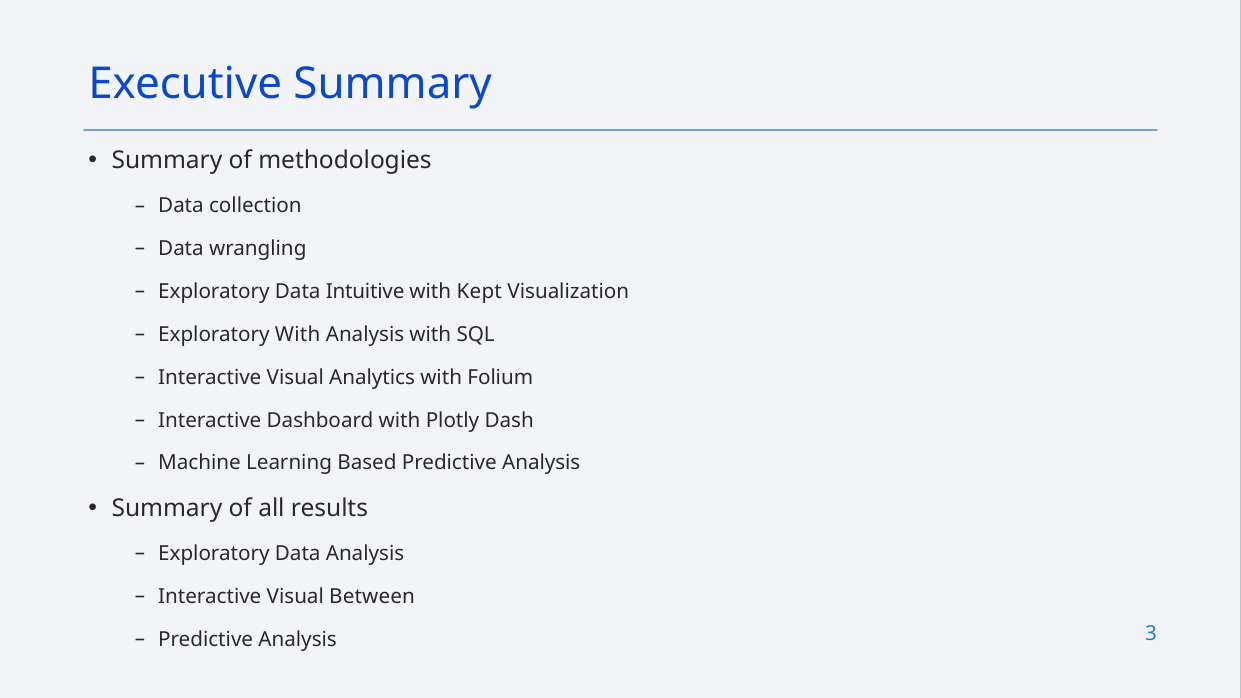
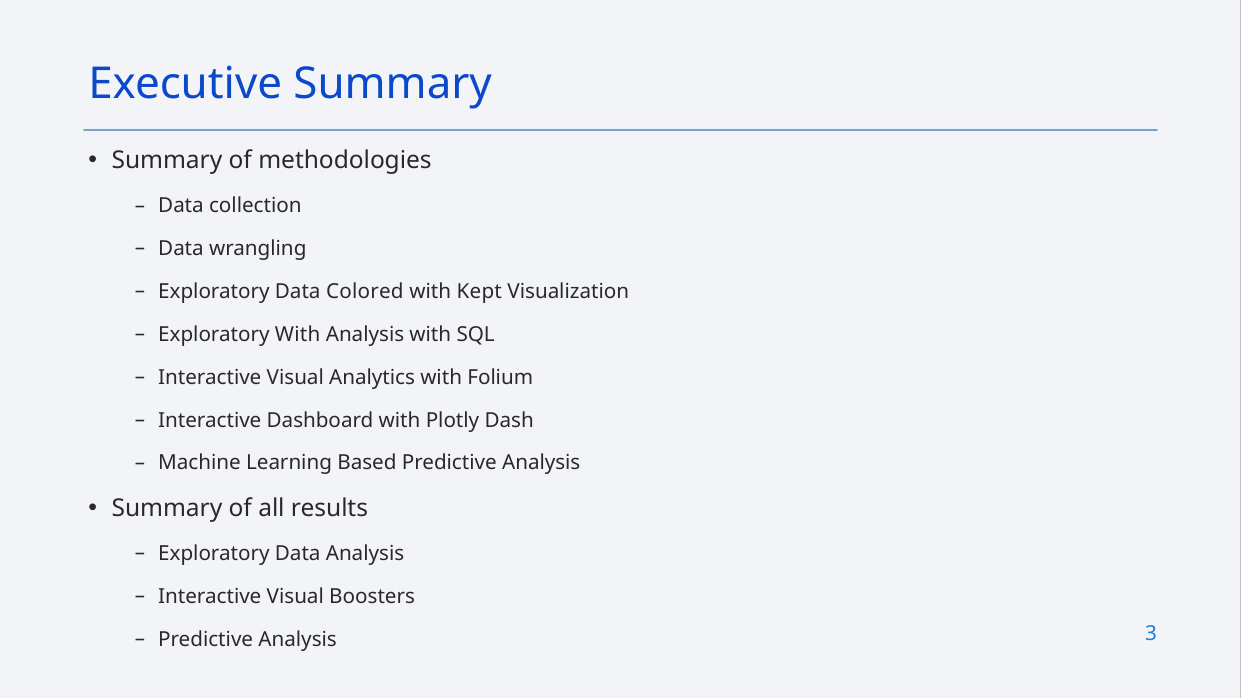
Intuitive: Intuitive -> Colored
Between: Between -> Boosters
